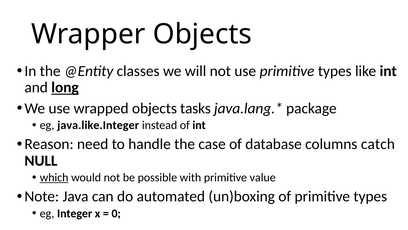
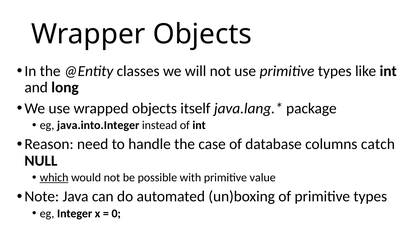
long underline: present -> none
tasks: tasks -> itself
java.like.Integer: java.like.Integer -> java.into.Integer
